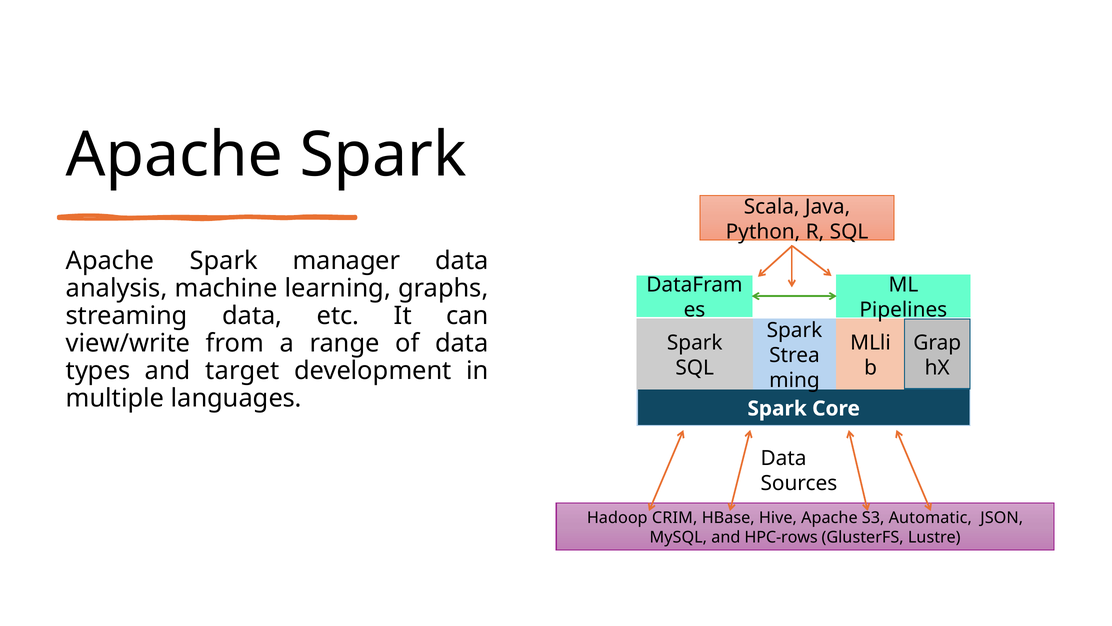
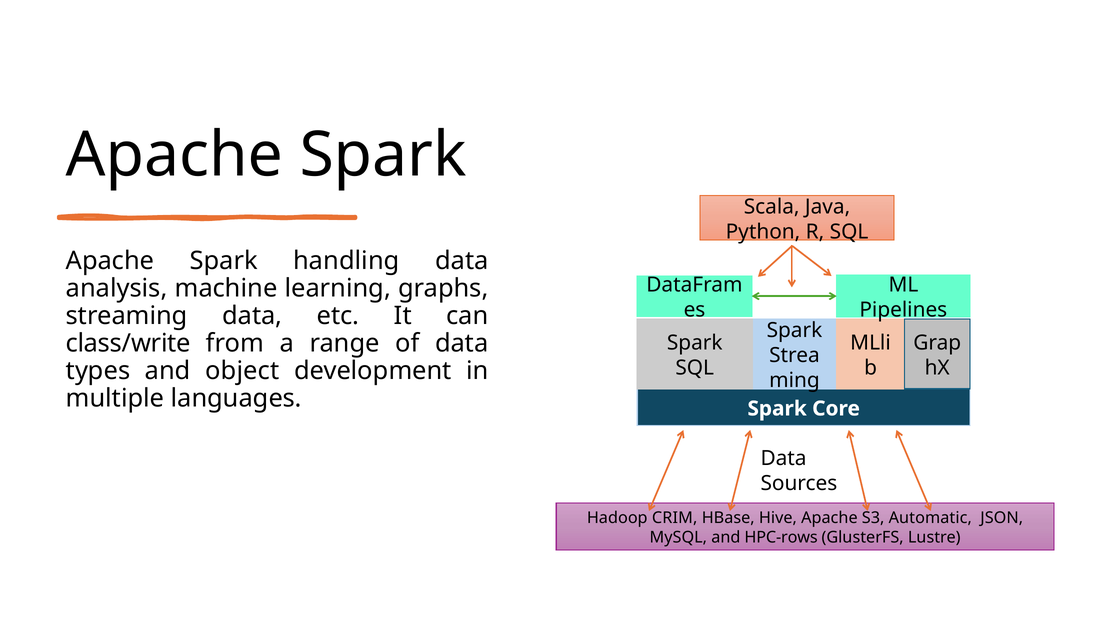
manager: manager -> handling
view/write: view/write -> class/write
target: target -> object
